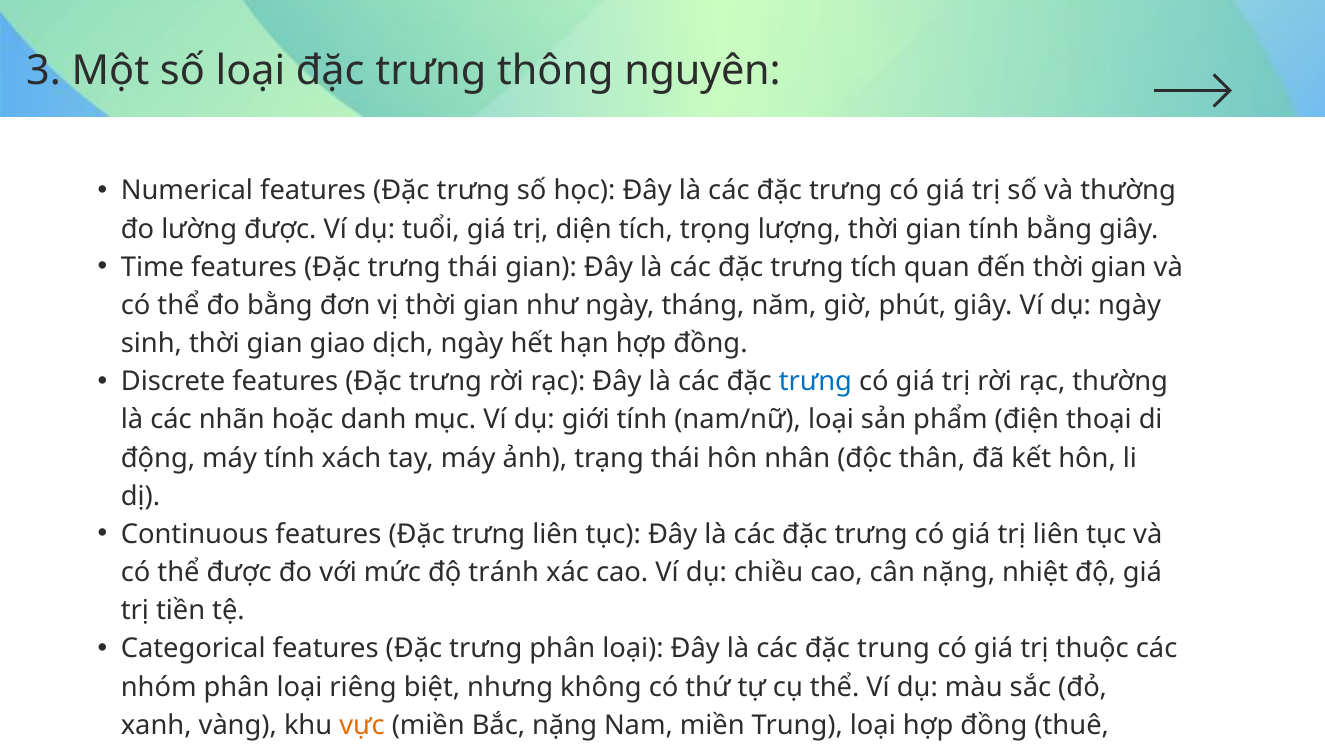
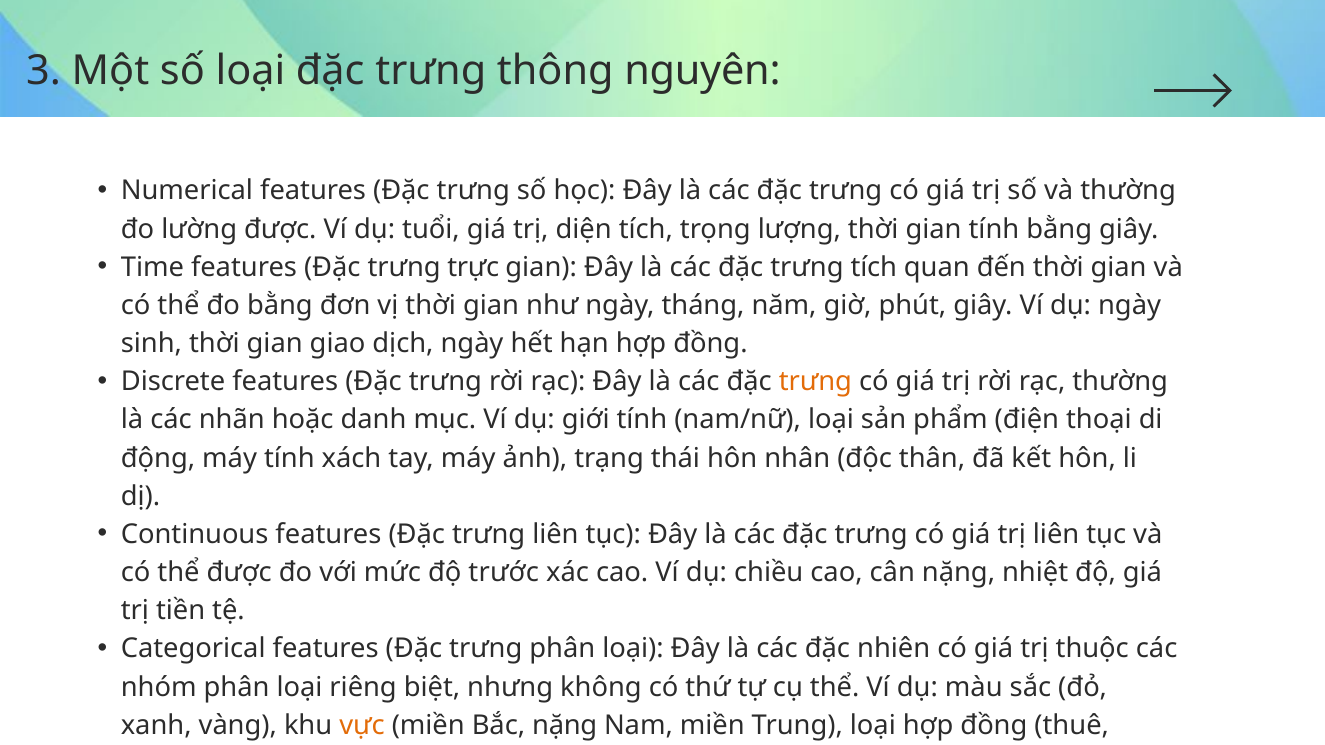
trưng thái: thái -> trực
trưng at (815, 382) colour: blue -> orange
tránh: tránh -> trước
đặc trung: trung -> nhiên
